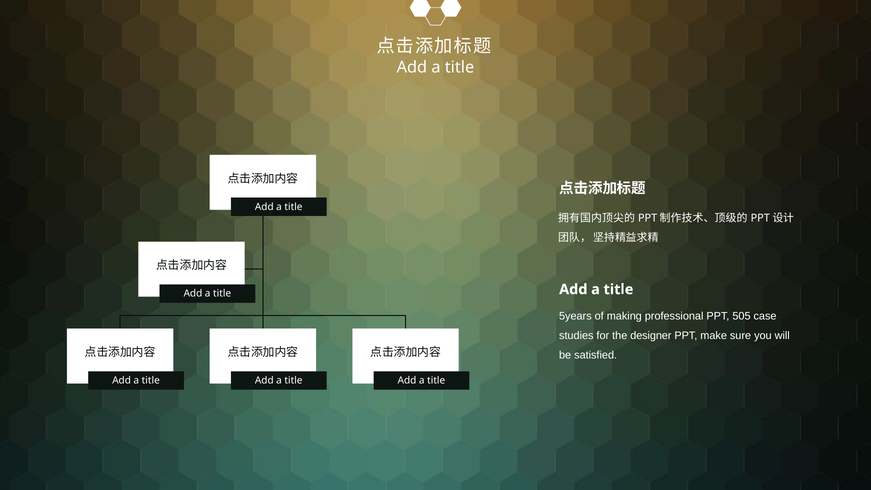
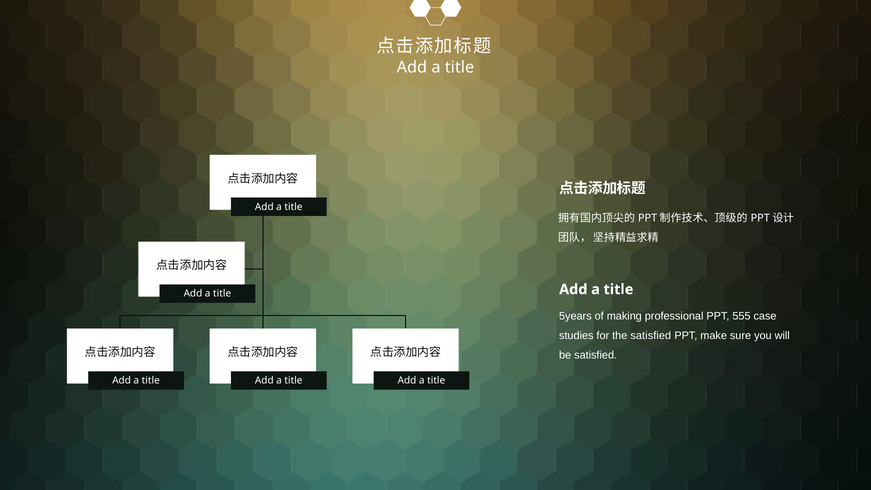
505: 505 -> 555
the designer: designer -> satisfied
